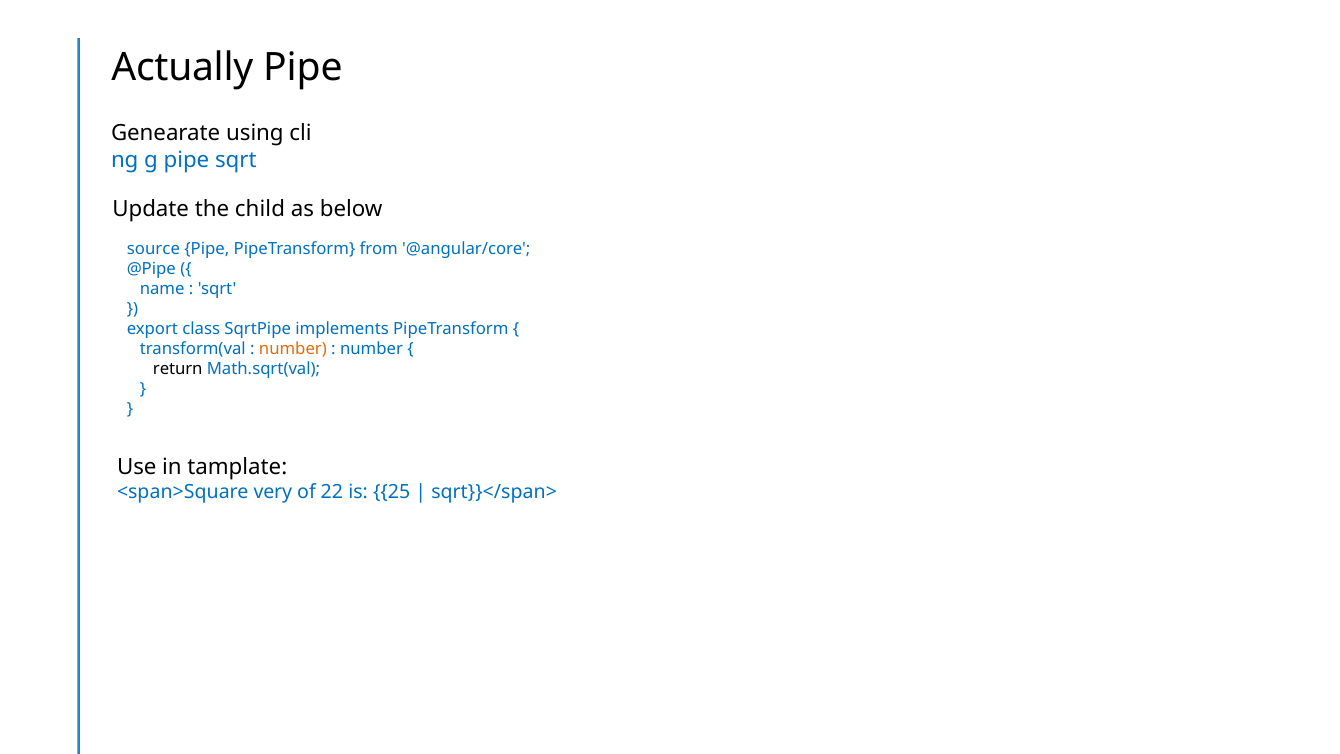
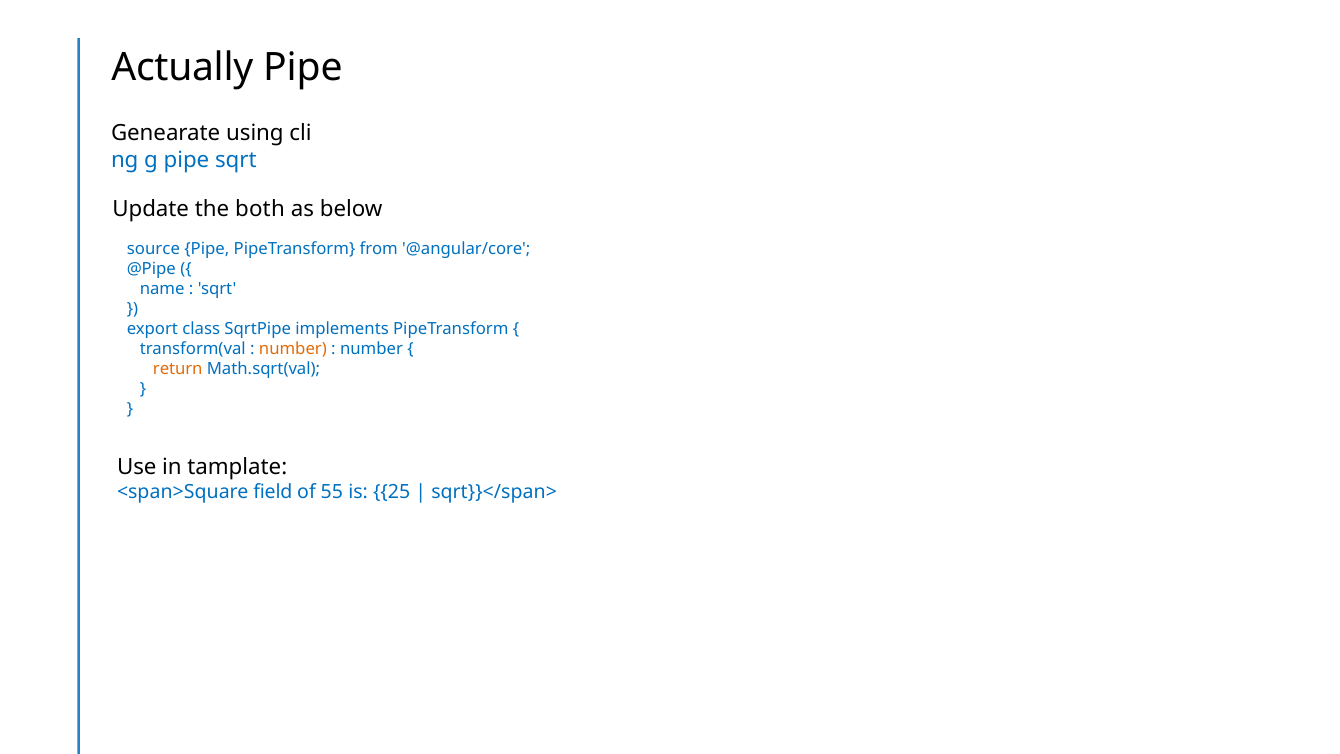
child: child -> both
return colour: black -> orange
very: very -> field
22: 22 -> 55
